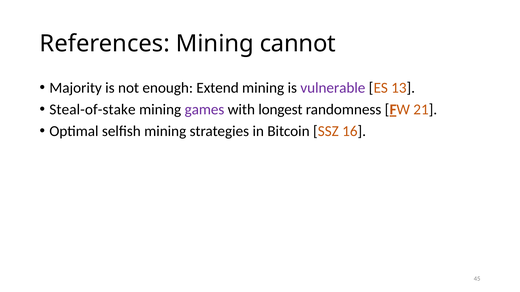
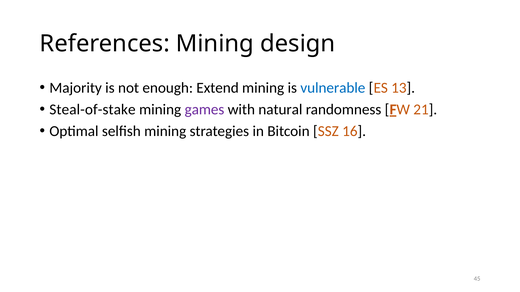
cannot: cannot -> design
vulnerable colour: purple -> blue
longest: longest -> natural
